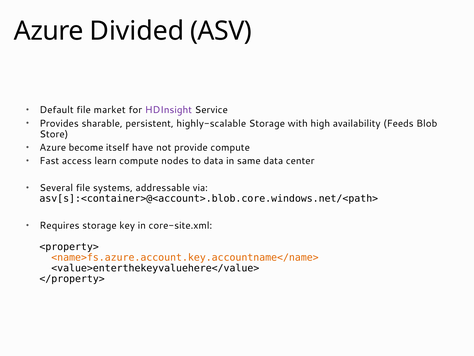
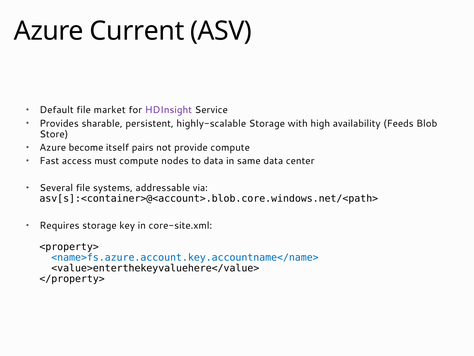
Divided: Divided -> Current
have: have -> pairs
learn: learn -> must
<name>fs.azure.account.key.accountname</name> colour: orange -> blue
